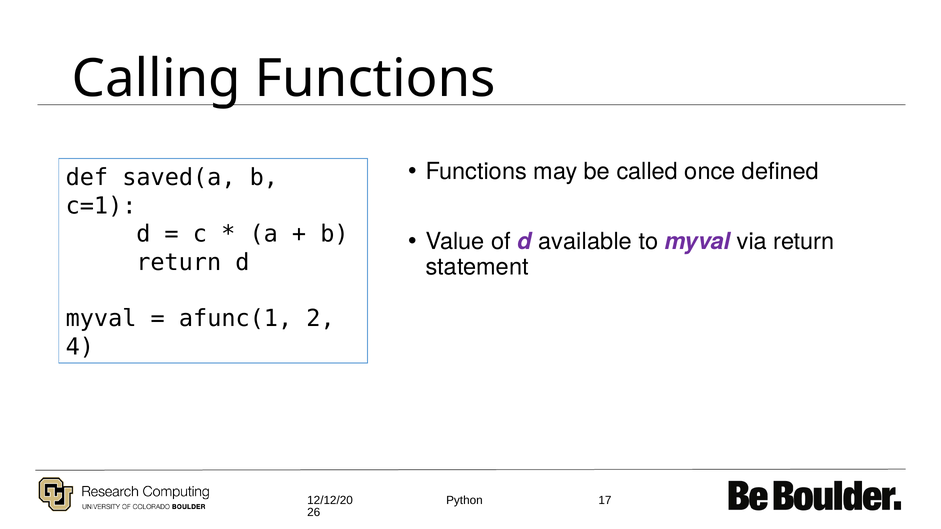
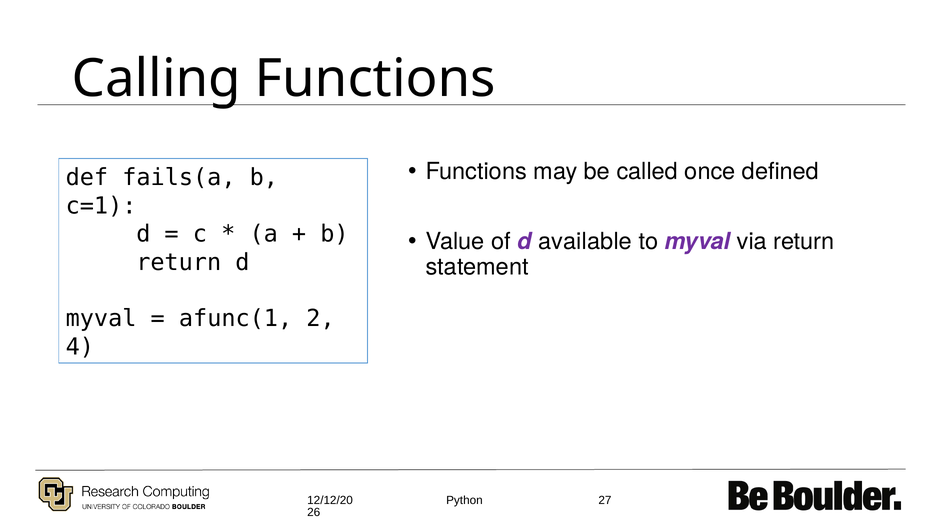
saved(a: saved(a -> fails(a
17: 17 -> 27
